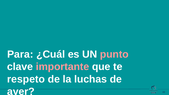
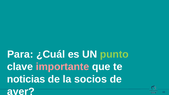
punto colour: pink -> light green
respeto: respeto -> noticias
luchas: luchas -> socios
